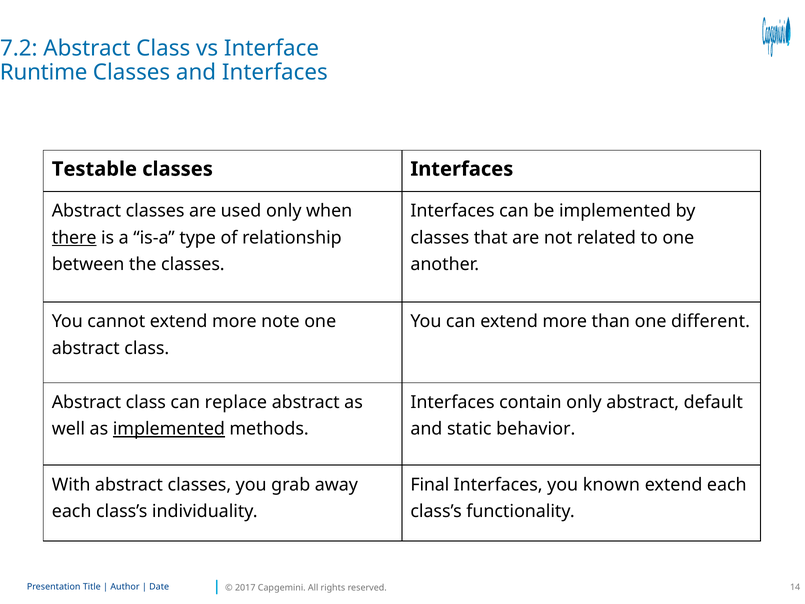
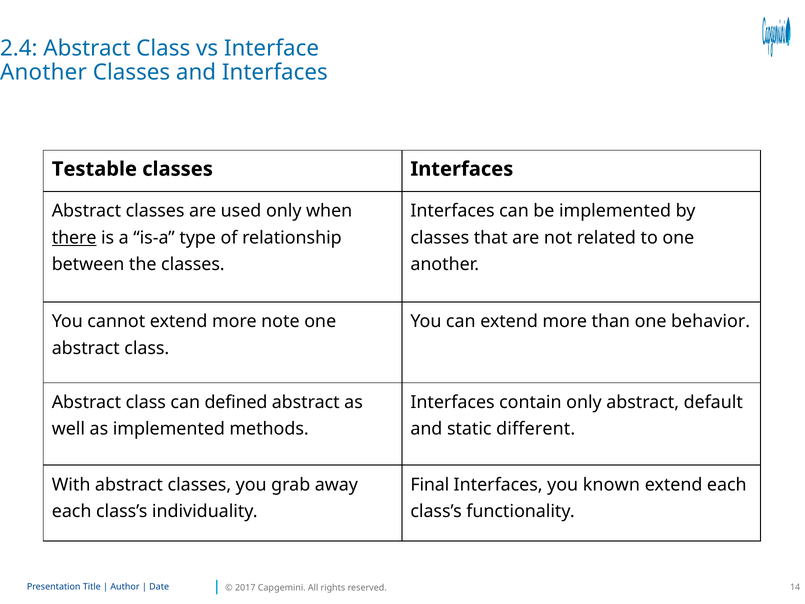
7.2: 7.2 -> 2.4
Runtime at (44, 73): Runtime -> Another
different: different -> behavior
replace: replace -> defined
implemented at (169, 429) underline: present -> none
behavior: behavior -> different
